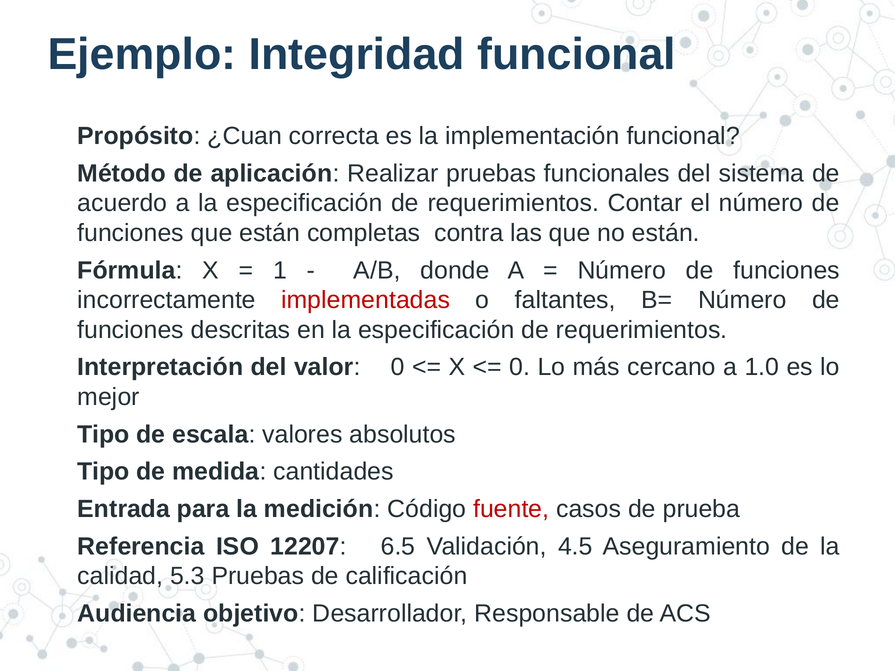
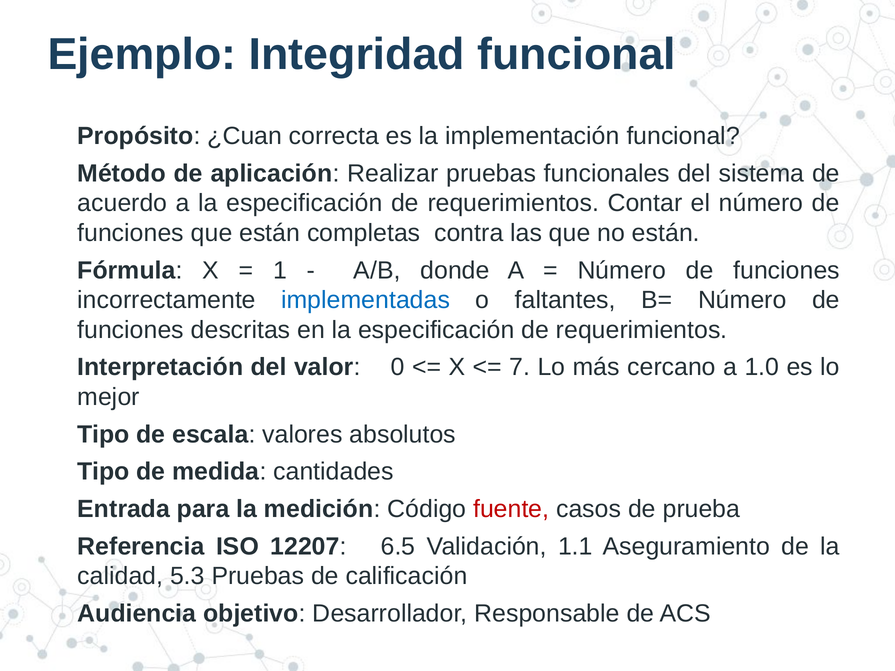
implementadas colour: red -> blue
0 at (520, 367): 0 -> 7
4.5: 4.5 -> 1.1
